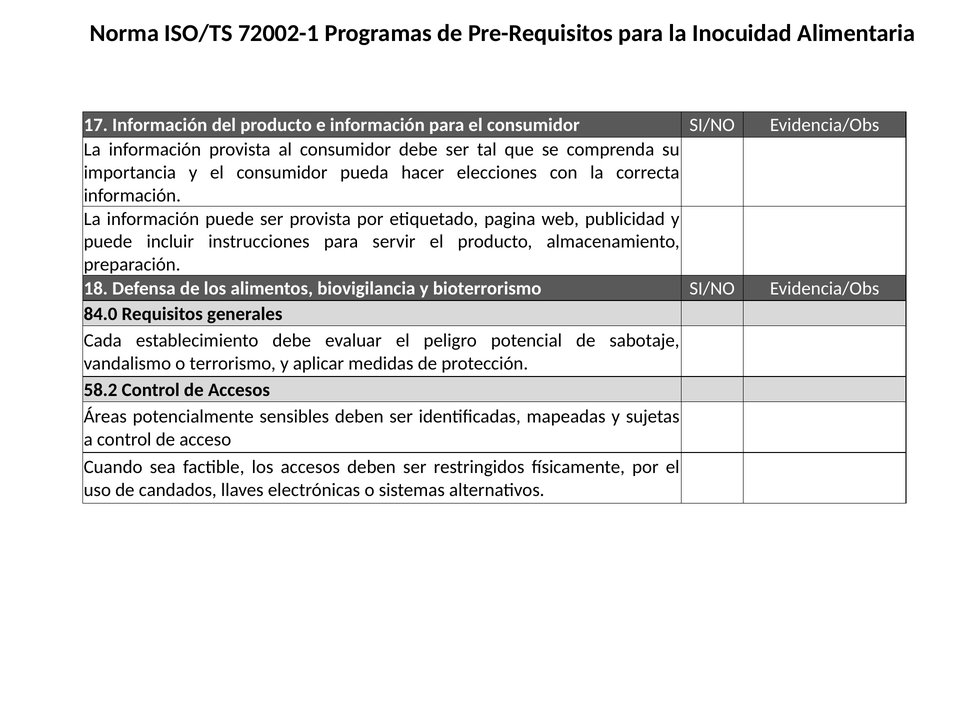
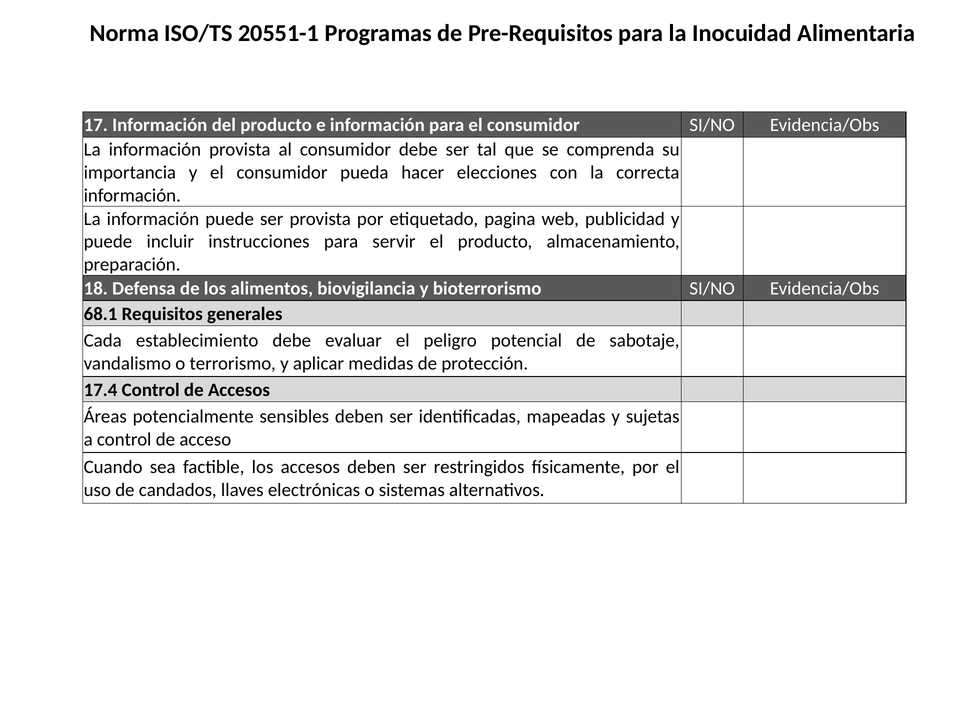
72002-1: 72002-1 -> 20551-1
84.0: 84.0 -> 68.1
58.2: 58.2 -> 17.4
